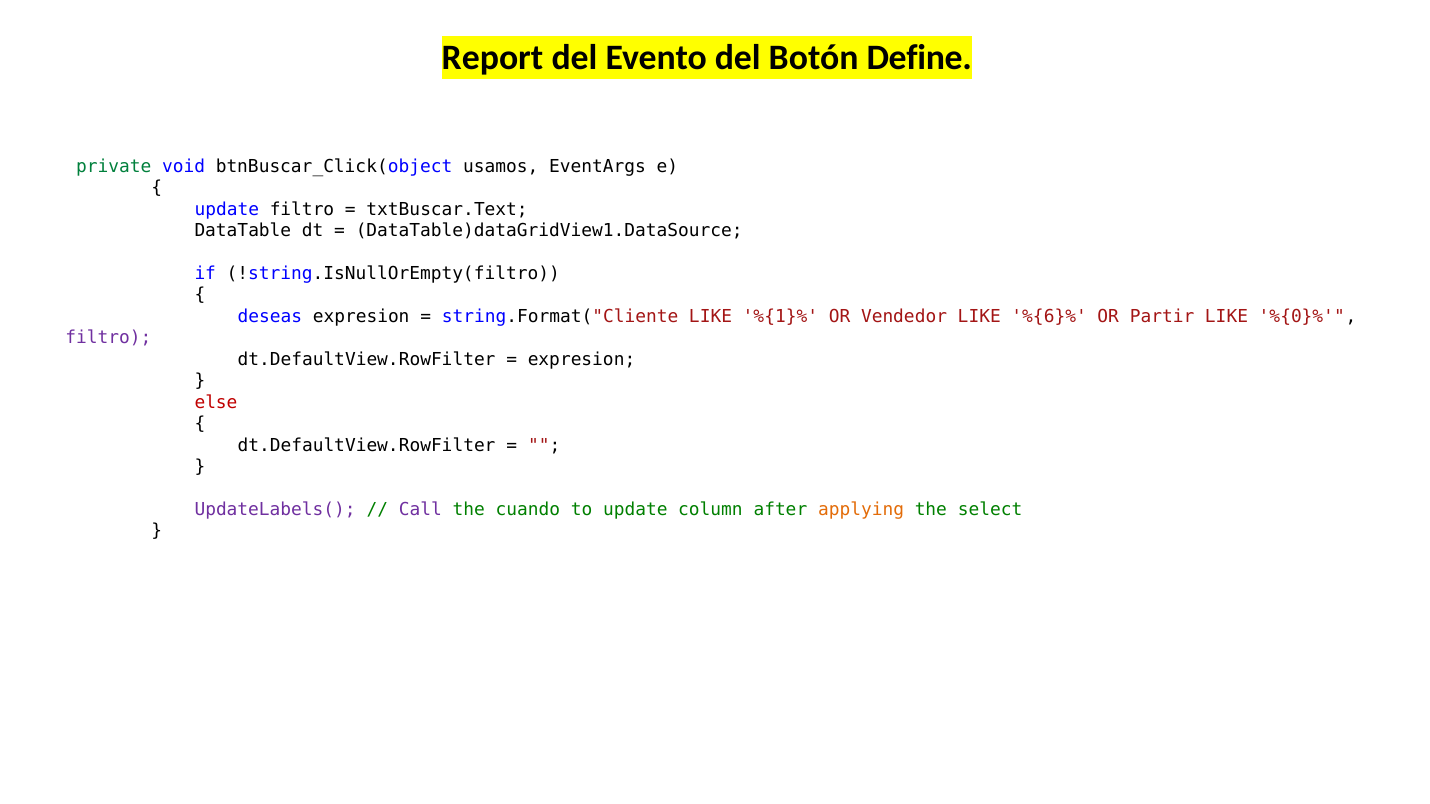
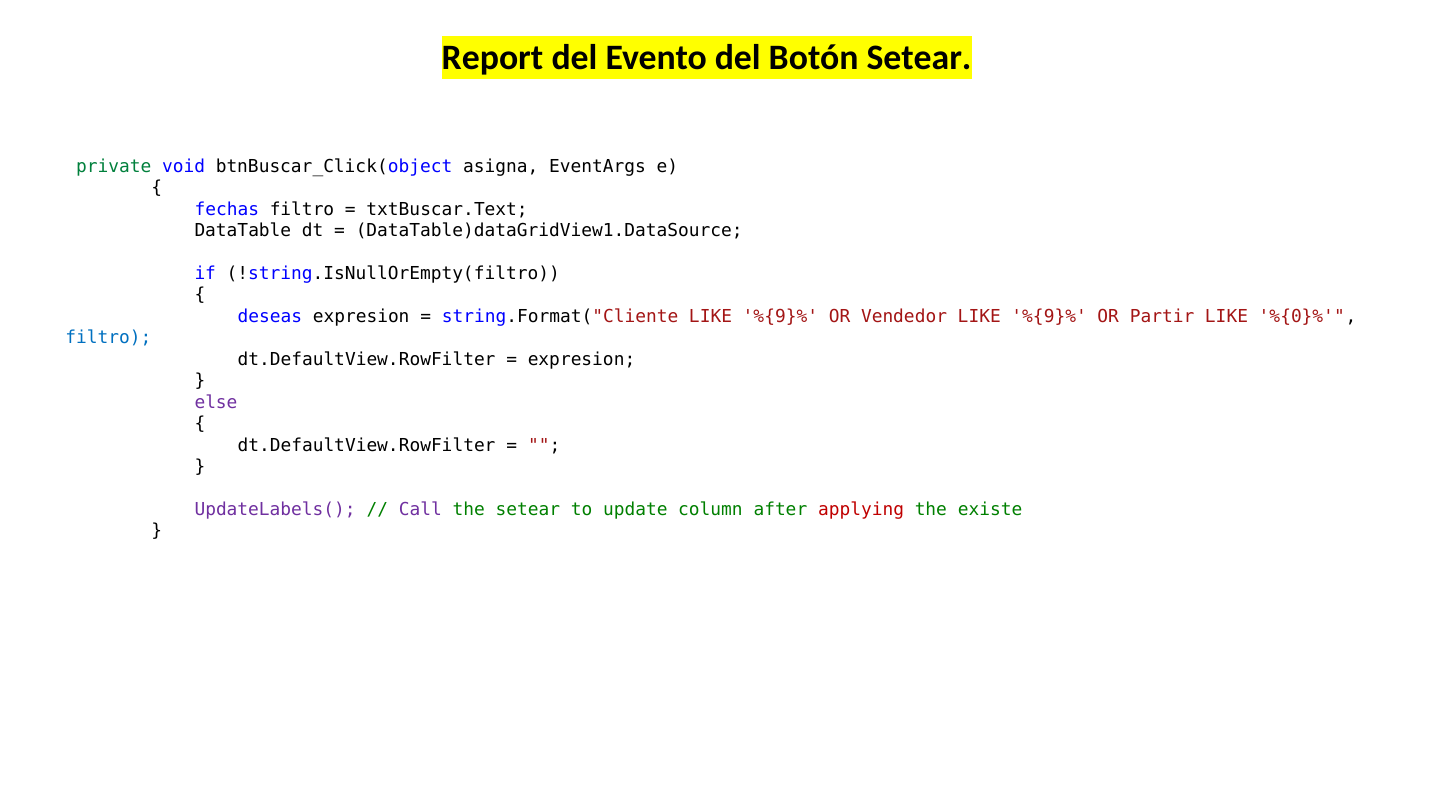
Botón Define: Define -> Setear
usamos: usamos -> asigna
update at (227, 209): update -> fechas
string.Format("Cliente LIKE %{1}%: %{1}% -> %{9}%
Vendedor LIKE %{6}%: %{6}% -> %{9}%
filtro at (108, 338) colour: purple -> blue
else colour: red -> purple
the cuando: cuando -> setear
applying colour: orange -> red
select: select -> existe
